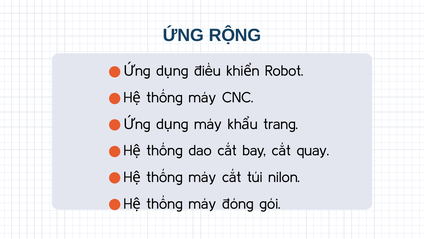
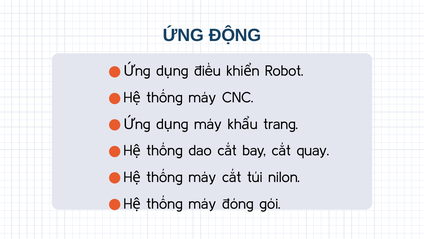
RỘNG: RỘNG -> ĐỘNG
